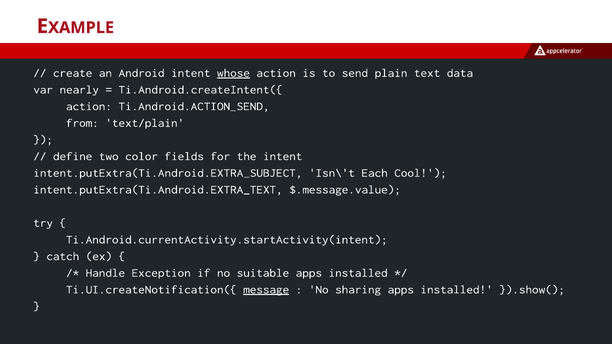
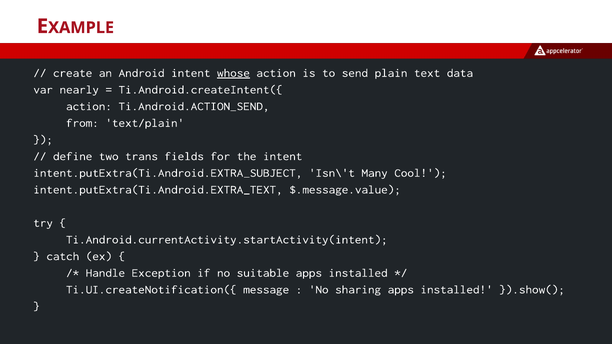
color: color -> trans
Each: Each -> Many
message underline: present -> none
